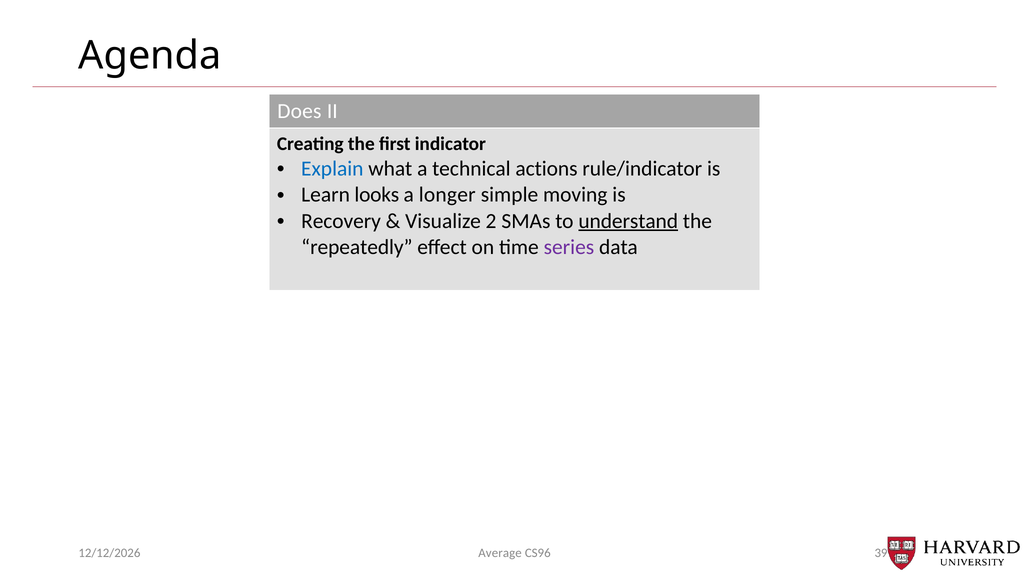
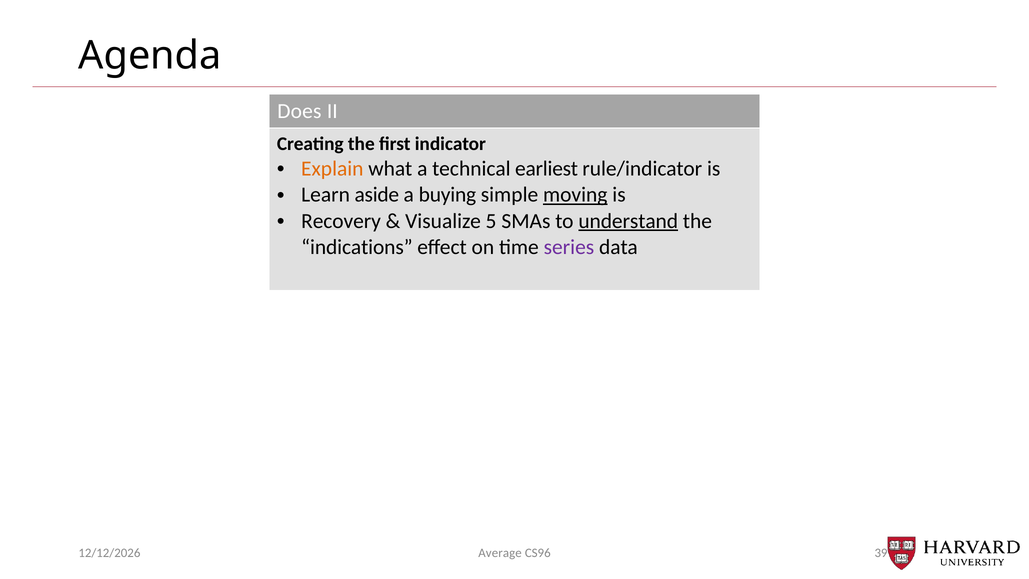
Explain colour: blue -> orange
actions: actions -> earliest
looks: looks -> aside
longer: longer -> buying
moving underline: none -> present
2: 2 -> 5
repeatedly: repeatedly -> indications
